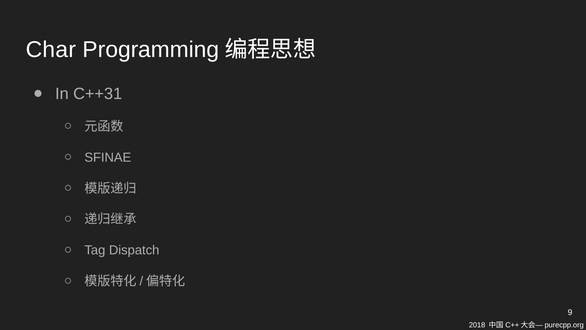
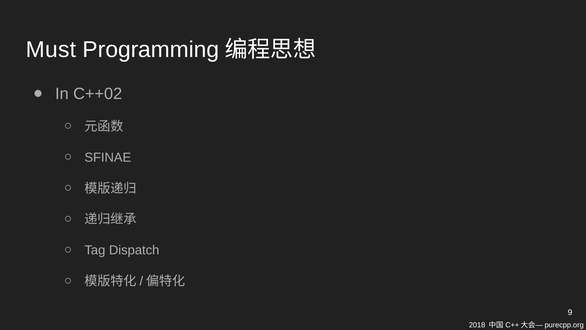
Char: Char -> Must
C++31: C++31 -> C++02
